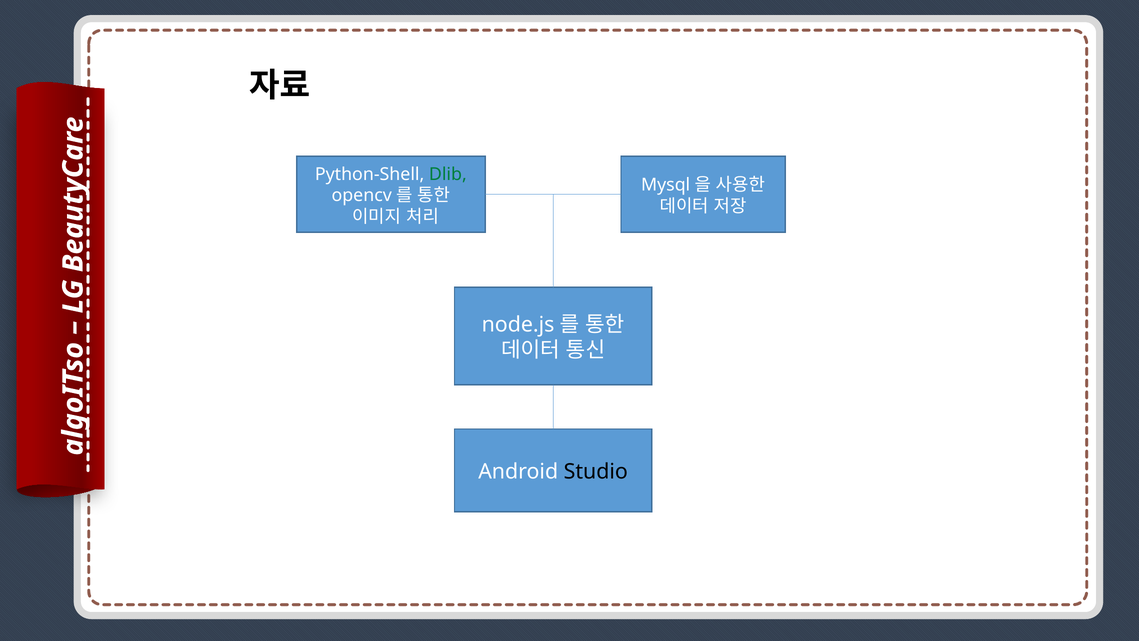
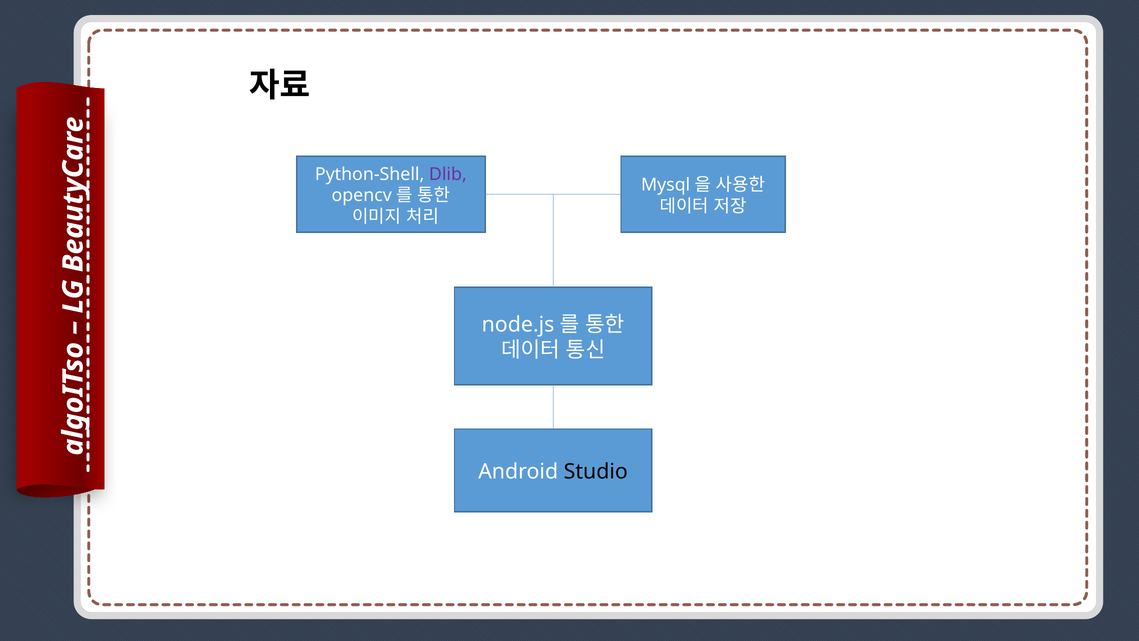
Dlib colour: green -> purple
